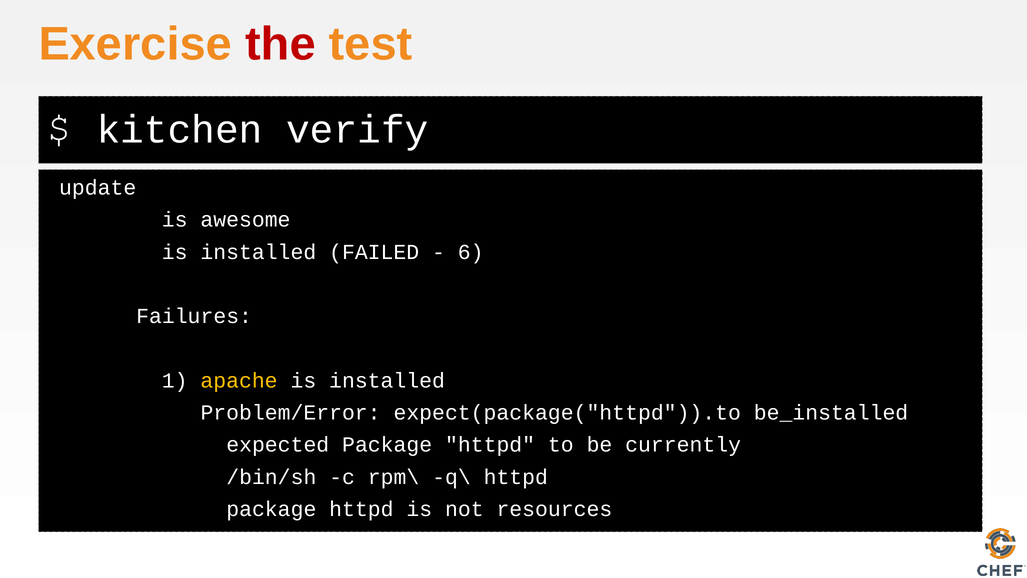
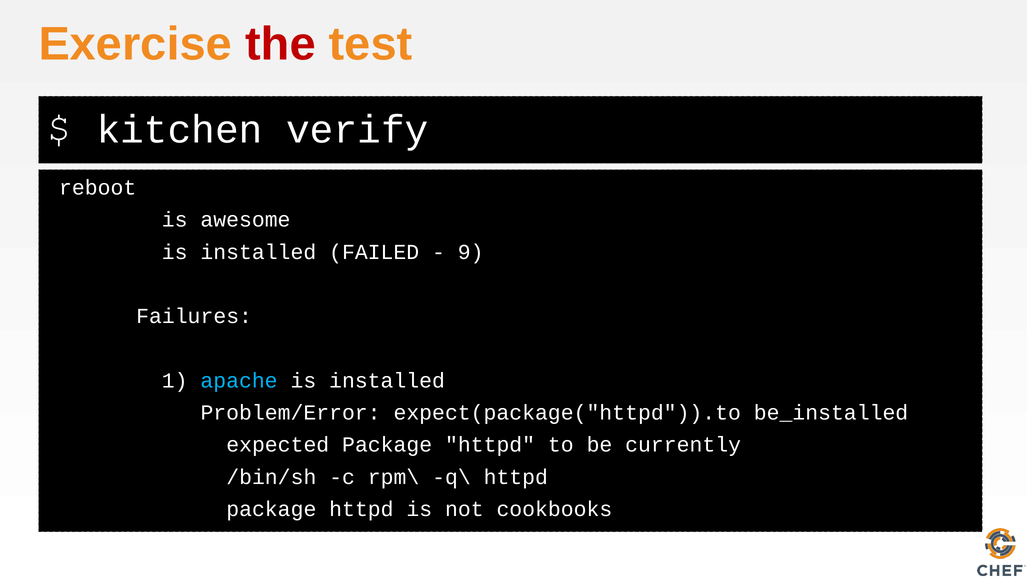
update: update -> reboot
6: 6 -> 9
apache colour: yellow -> light blue
resources: resources -> cookbooks
